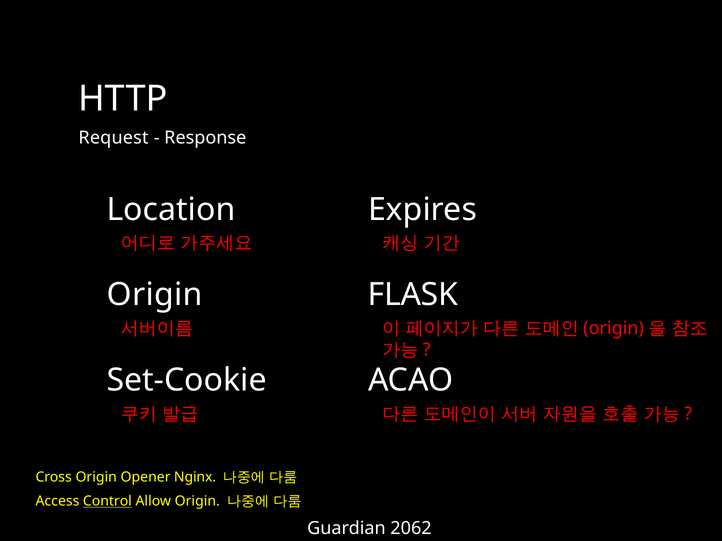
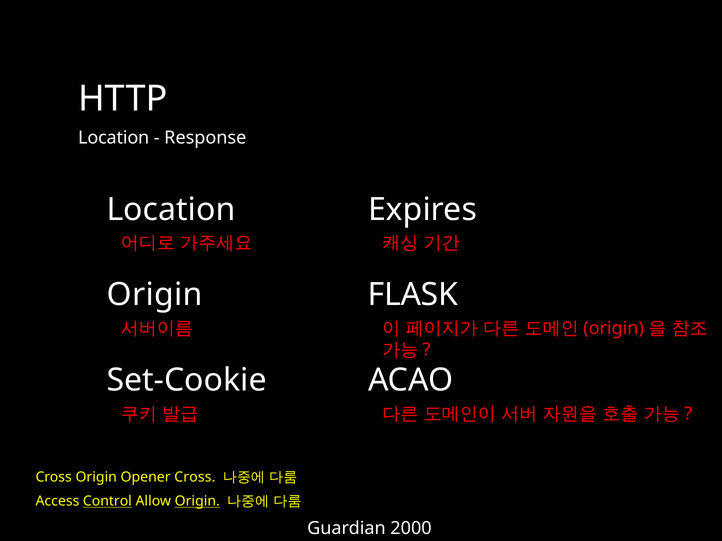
Request at (114, 138): Request -> Location
Opener Nginx: Nginx -> Cross
Origin at (197, 502) underline: none -> present
2062: 2062 -> 2000
